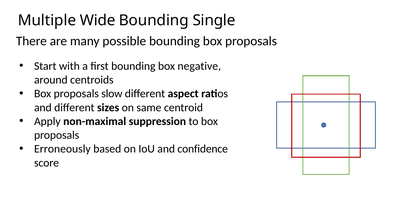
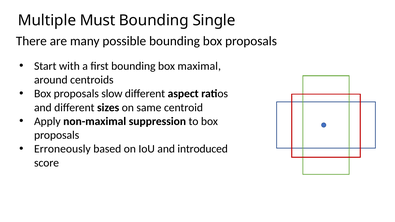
Wide: Wide -> Must
negative: negative -> maximal
confidence: confidence -> introduced
